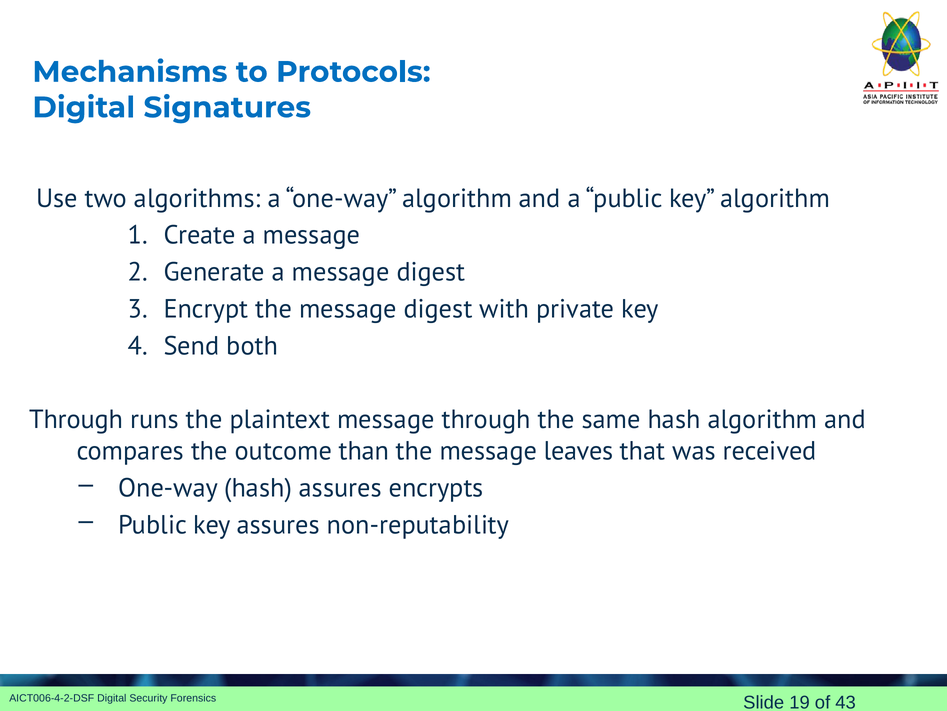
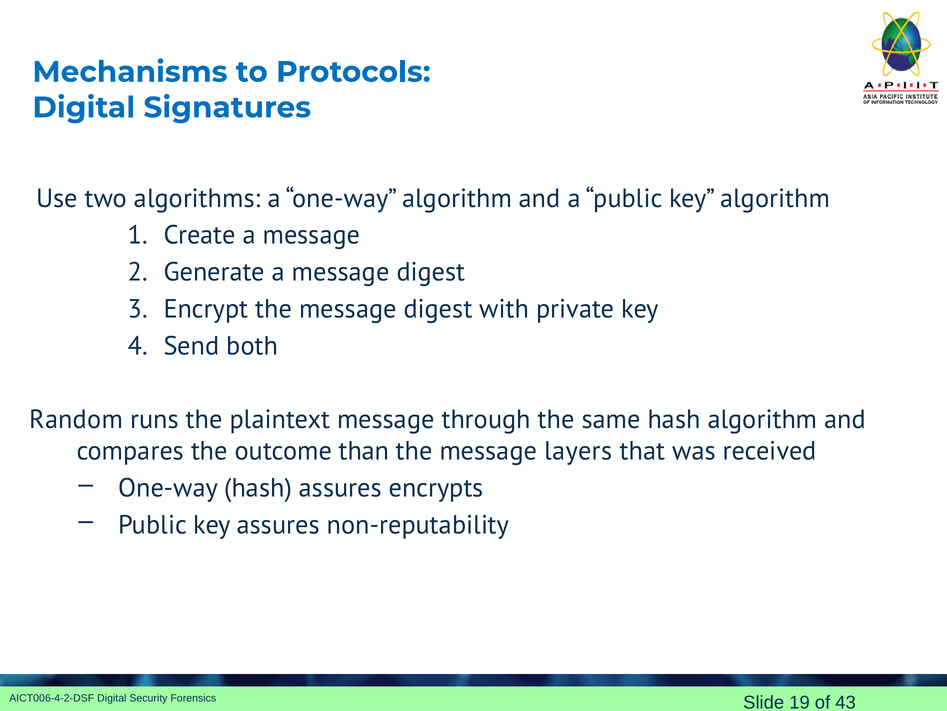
Through at (76, 419): Through -> Random
leaves: leaves -> layers
